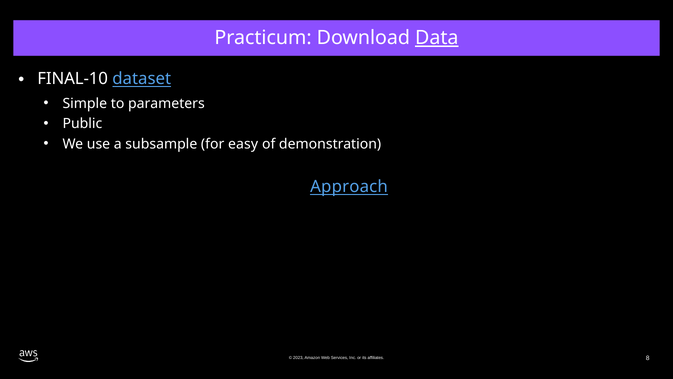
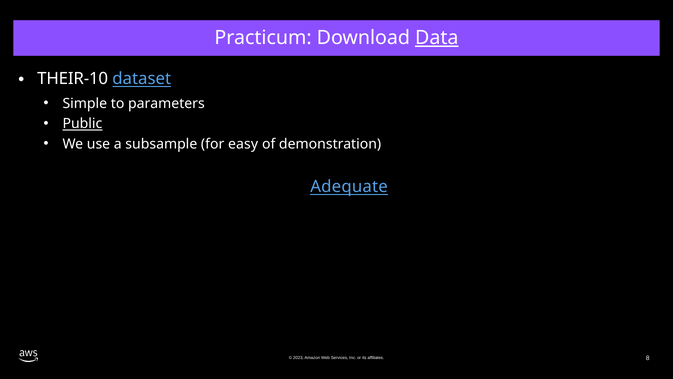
FINAL-10: FINAL-10 -> THEIR-10
Public underline: none -> present
Approach: Approach -> Adequate
